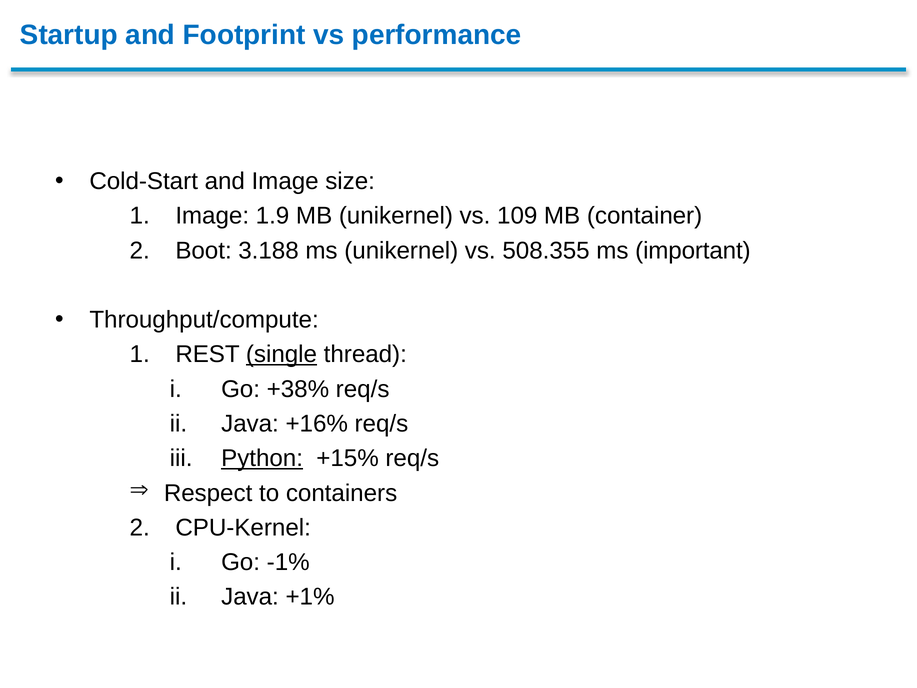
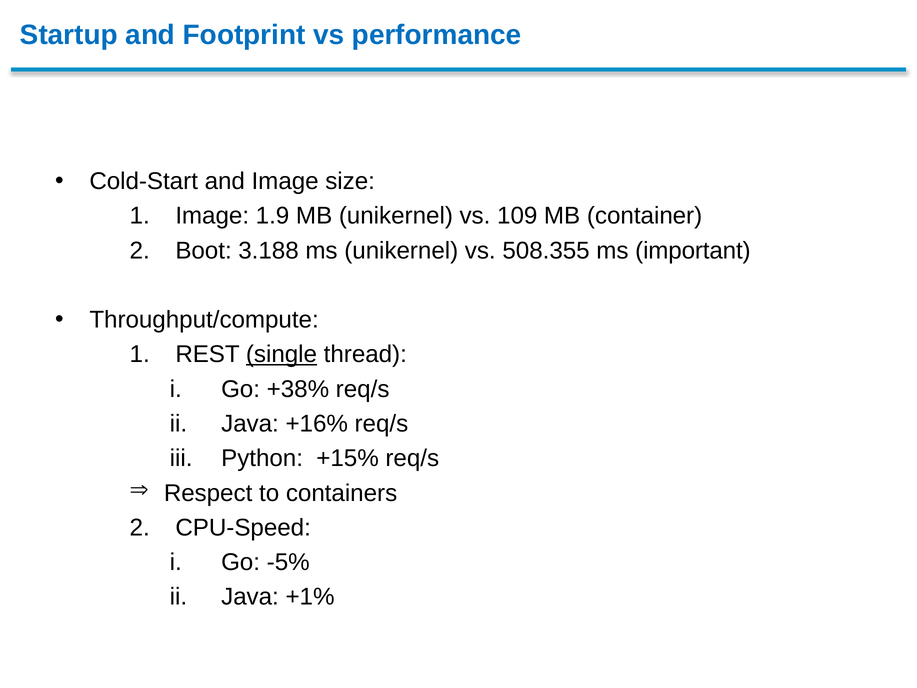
Python underline: present -> none
CPU-Kernel: CPU-Kernel -> CPU-Speed
-1%: -1% -> -5%
